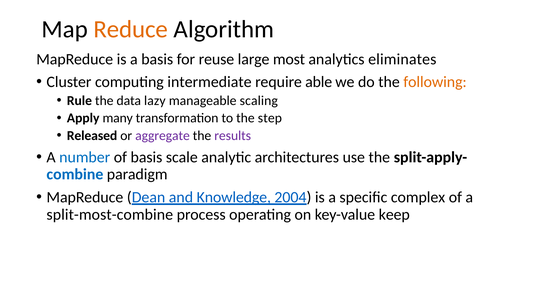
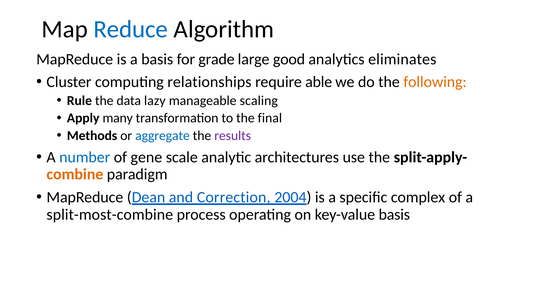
Reduce colour: orange -> blue
reuse: reuse -> grade
most: most -> good
intermediate: intermediate -> relationships
step: step -> final
Released: Released -> Methods
aggregate colour: purple -> blue
of basis: basis -> gene
combine colour: blue -> orange
Knowledge: Knowledge -> Correction
key-value keep: keep -> basis
